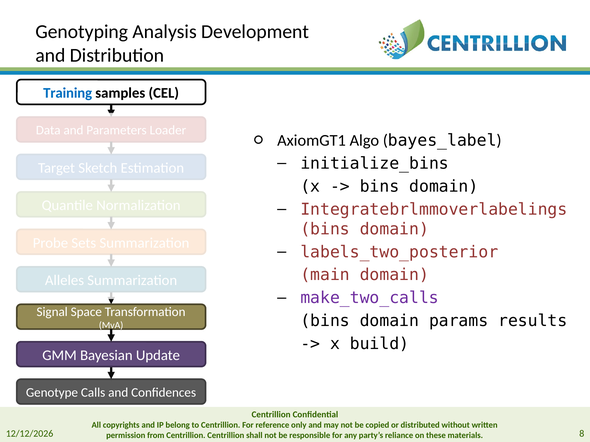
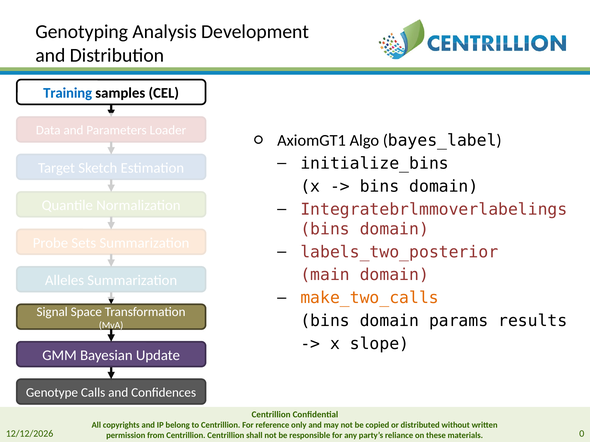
make_two_calls colour: purple -> orange
build: build -> slope
8: 8 -> 0
